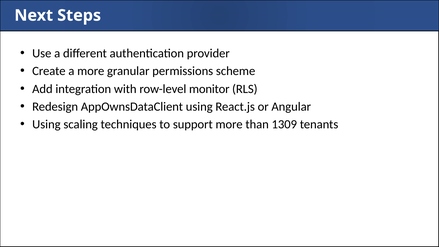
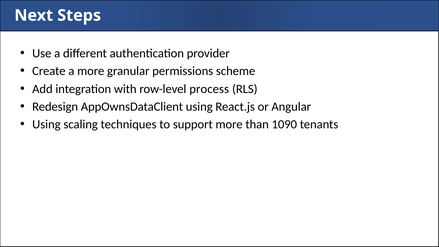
monitor: monitor -> process
1309: 1309 -> 1090
